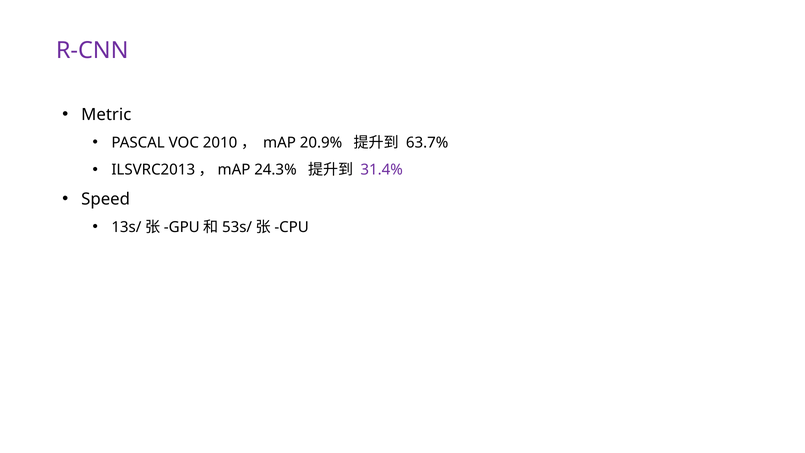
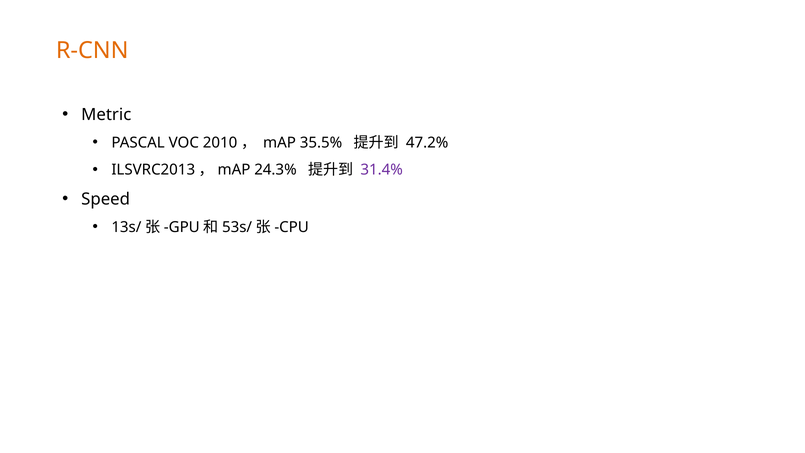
R-CNN colour: purple -> orange
20.9%: 20.9% -> 35.5%
63.7%: 63.7% -> 47.2%
